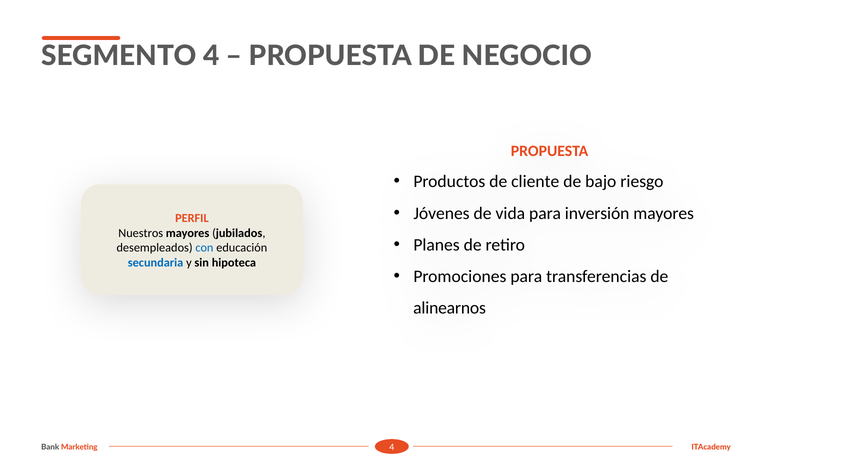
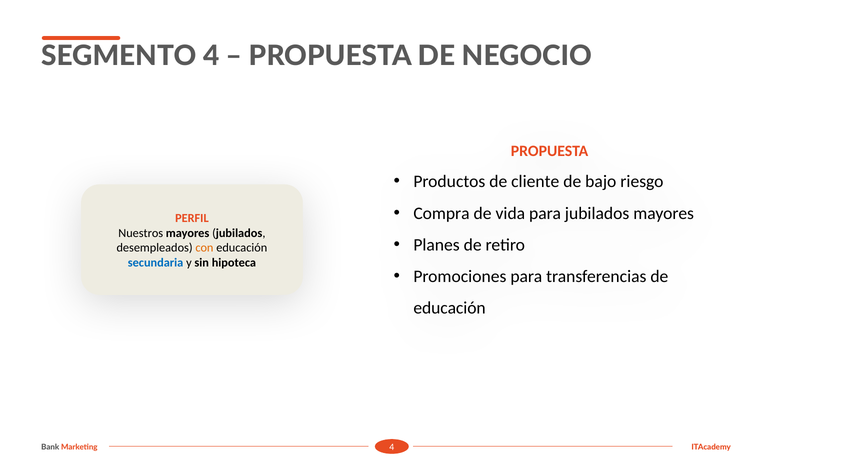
Jóvenes: Jóvenes -> Compra
para inversión: inversión -> jubilados
con colour: blue -> orange
alinearnos at (450, 308): alinearnos -> educación
